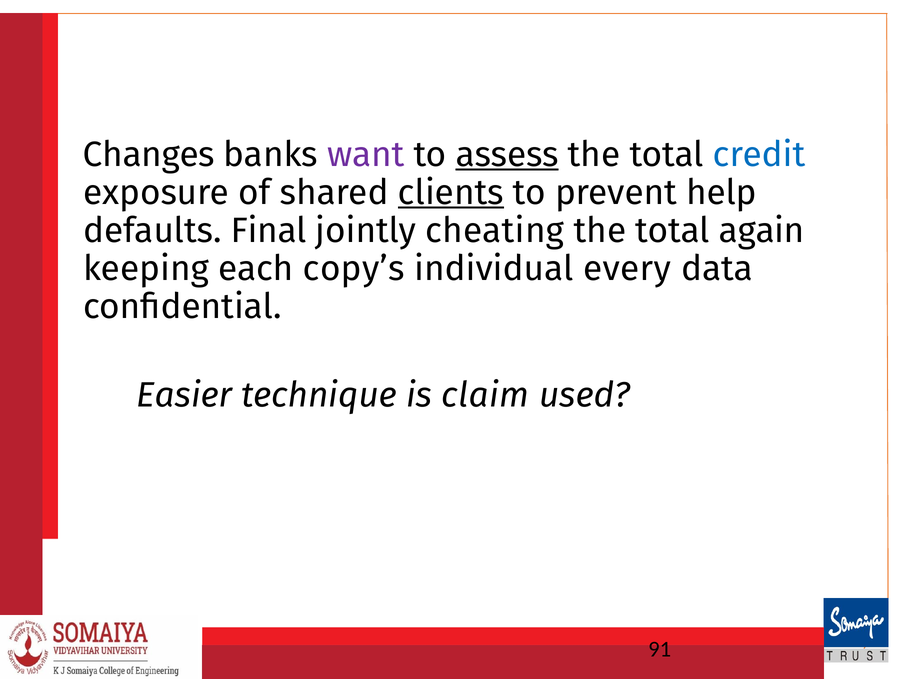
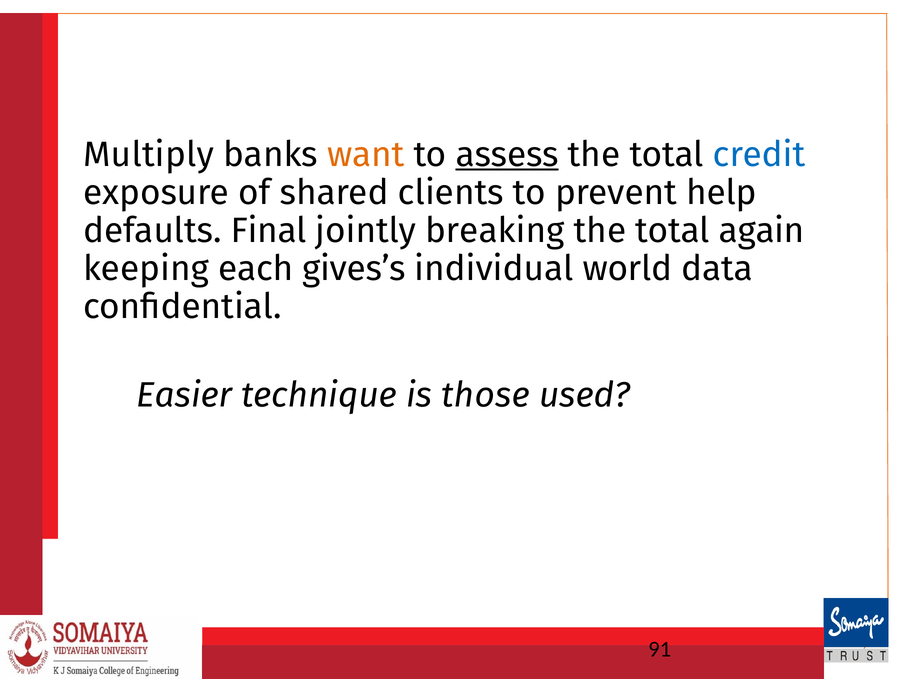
Changes: Changes -> Multiply
want colour: purple -> orange
clients underline: present -> none
cheating: cheating -> breaking
copy’s: copy’s -> gives’s
every: every -> world
claim: claim -> those
